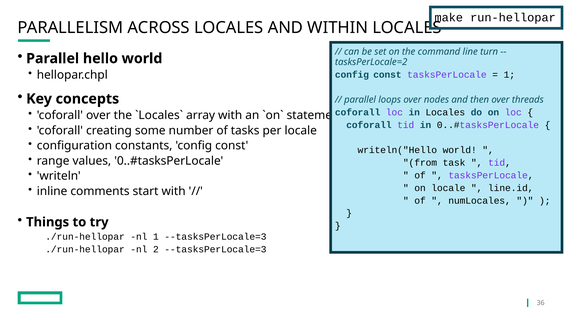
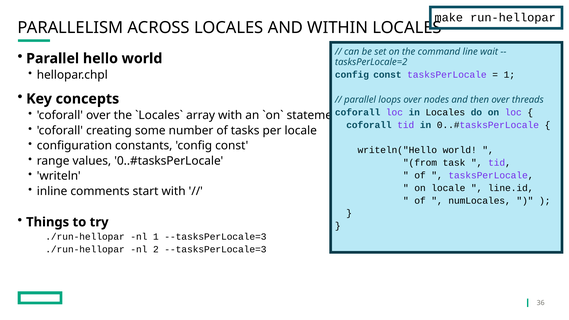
turn: turn -> wait
